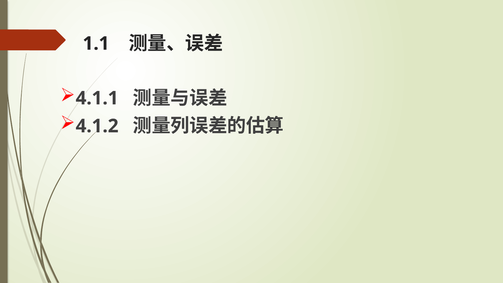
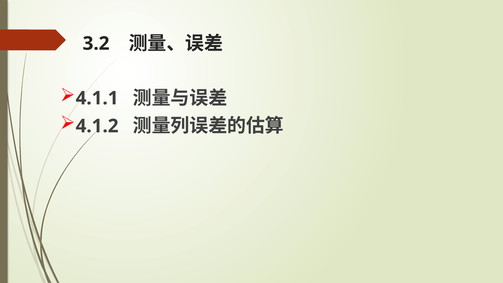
1.1: 1.1 -> 3.2
